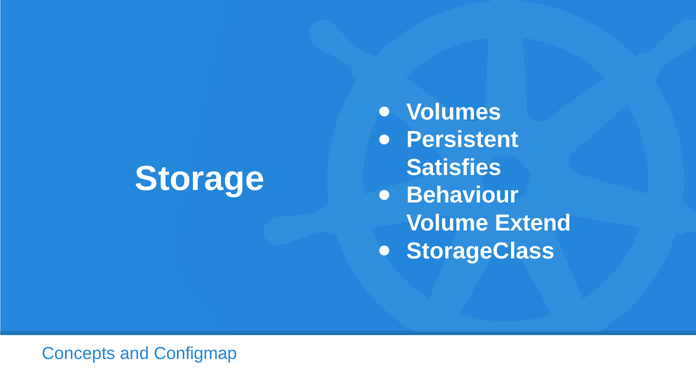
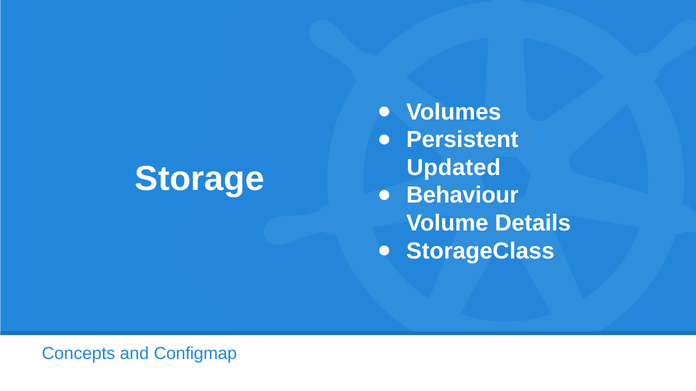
Satisfies: Satisfies -> Updated
Extend: Extend -> Details
